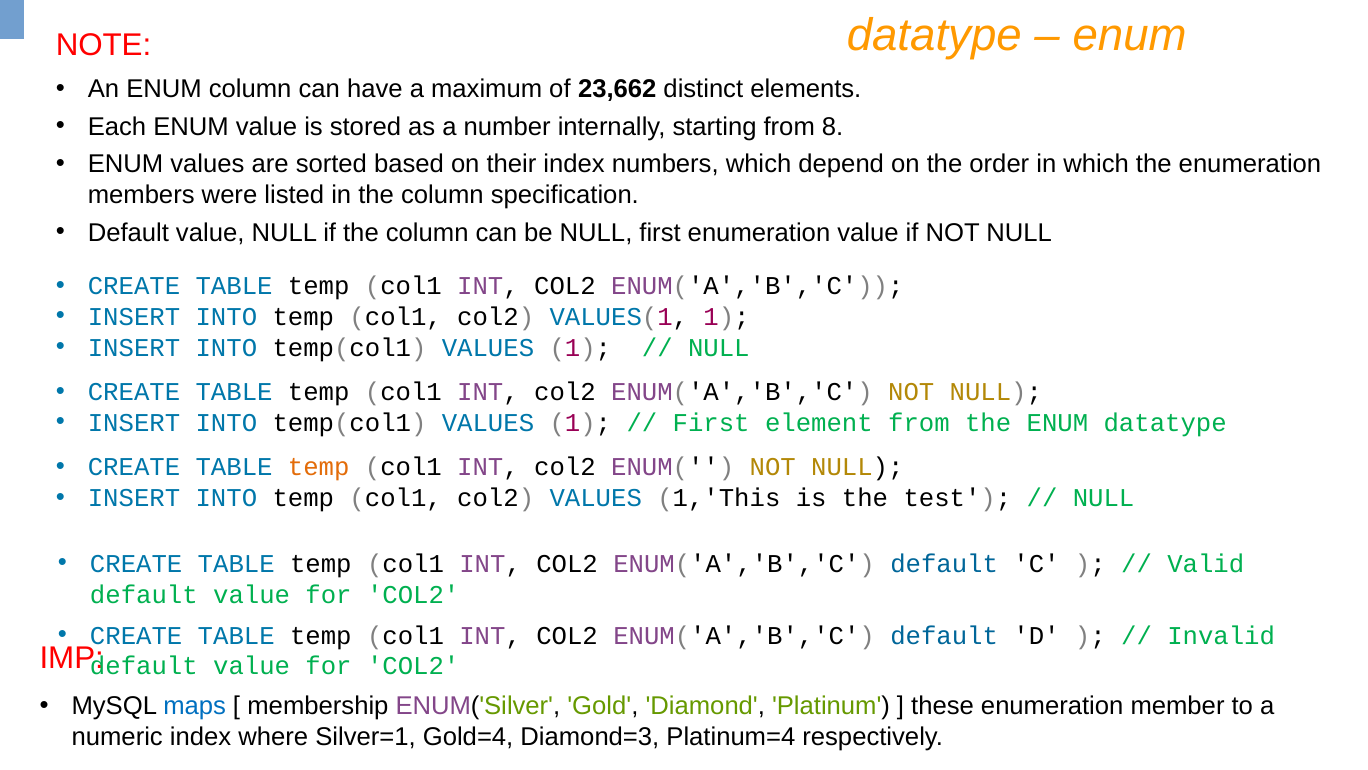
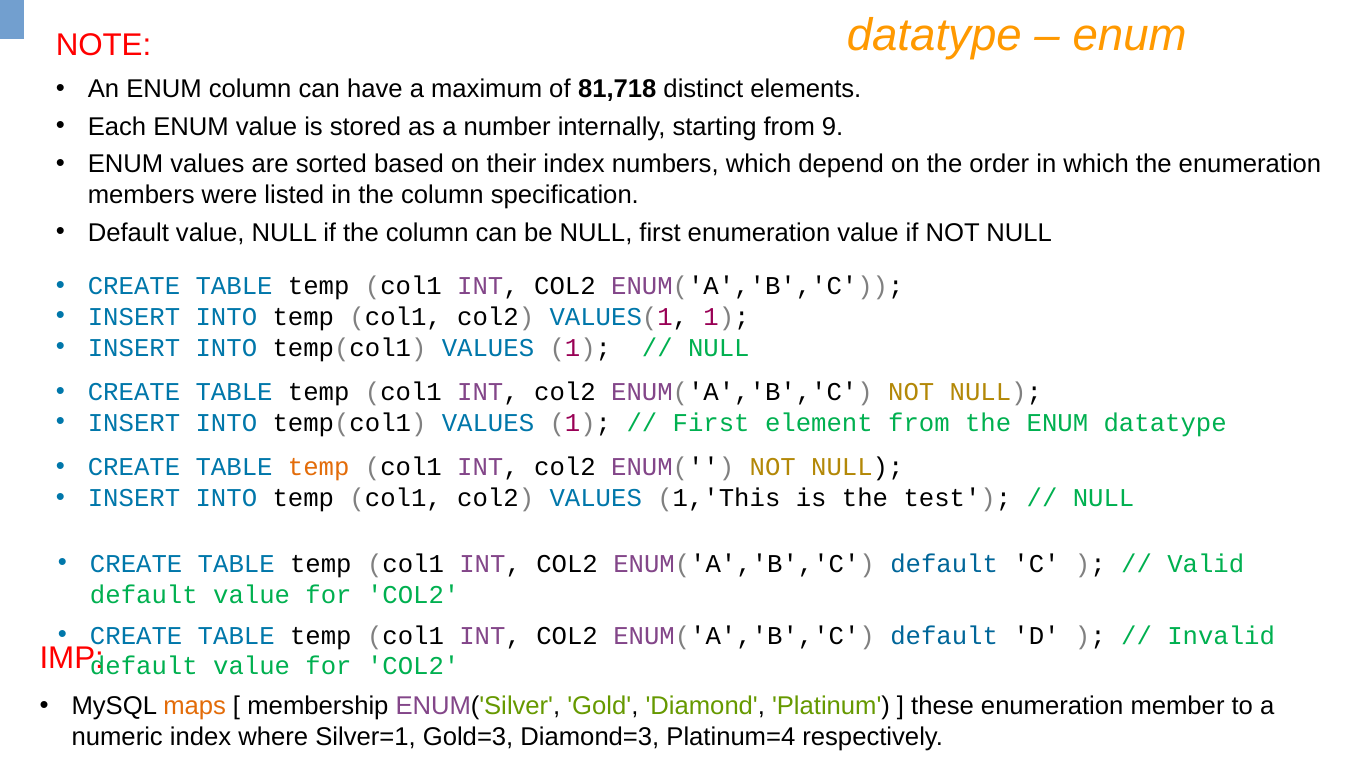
23,662: 23,662 -> 81,718
8: 8 -> 9
maps colour: blue -> orange
Gold=4: Gold=4 -> Gold=3
